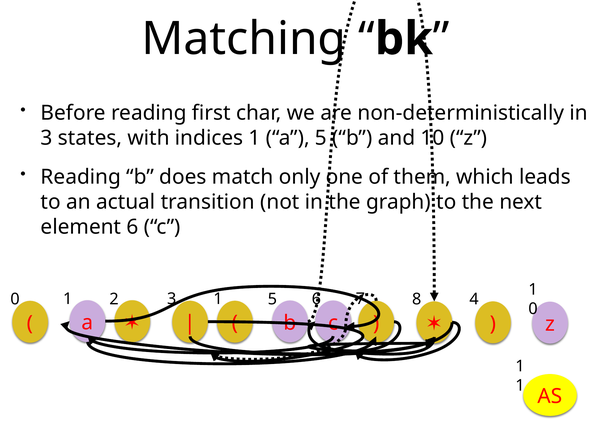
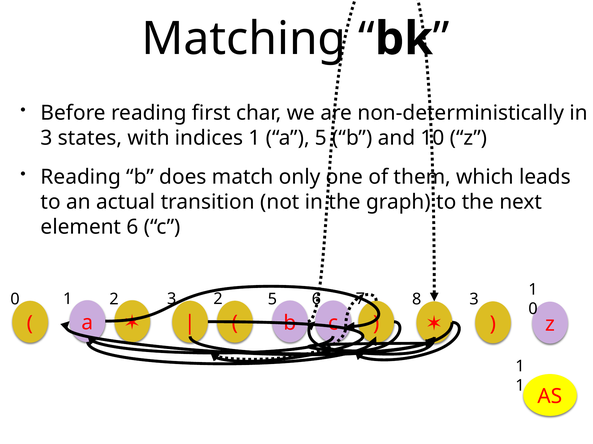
3 1: 1 -> 2
8 4: 4 -> 3
